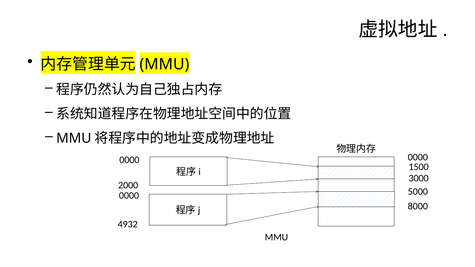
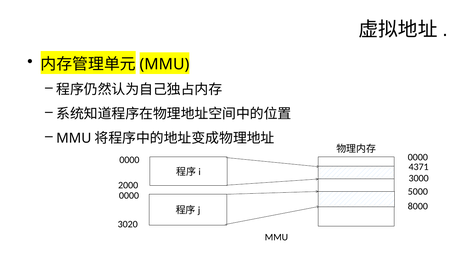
1500: 1500 -> 4371
4932: 4932 -> 3020
